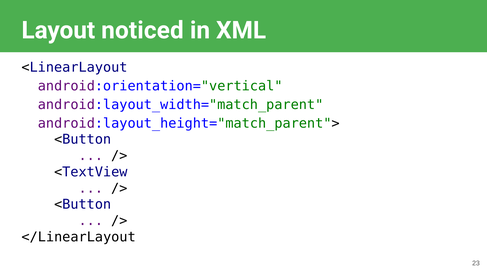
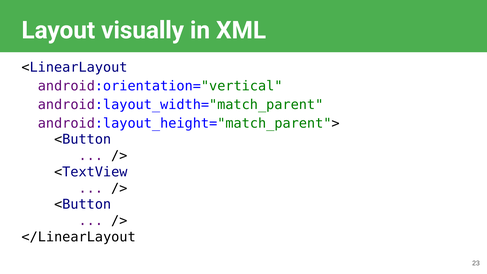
noticed: noticed -> visually
